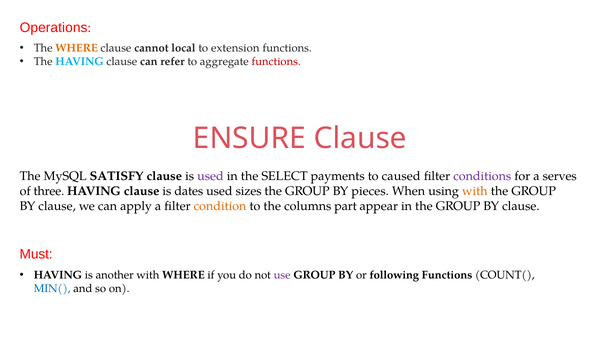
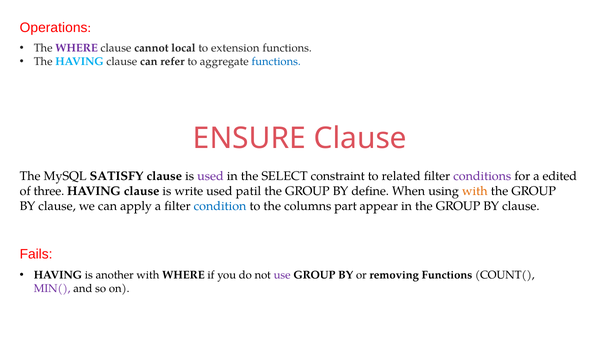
WHERE at (77, 48) colour: orange -> purple
functions at (276, 62) colour: red -> blue
payments: payments -> constraint
caused: caused -> related
serves: serves -> edited
dates: dates -> write
sizes: sizes -> patil
pieces: pieces -> define
condition colour: orange -> blue
Must: Must -> Fails
following: following -> removing
MIN( colour: blue -> purple
